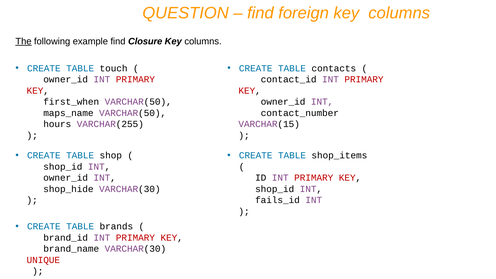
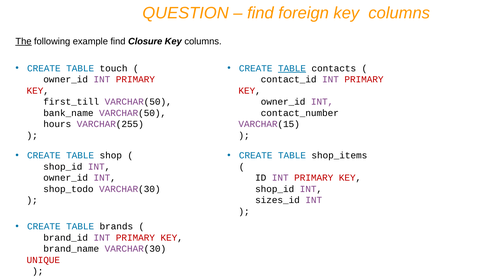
TABLE at (292, 68) underline: none -> present
first_when: first_when -> first_till
maps_name: maps_name -> bank_name
shop_hide: shop_hide -> shop_todo
fails_id: fails_id -> sizes_id
